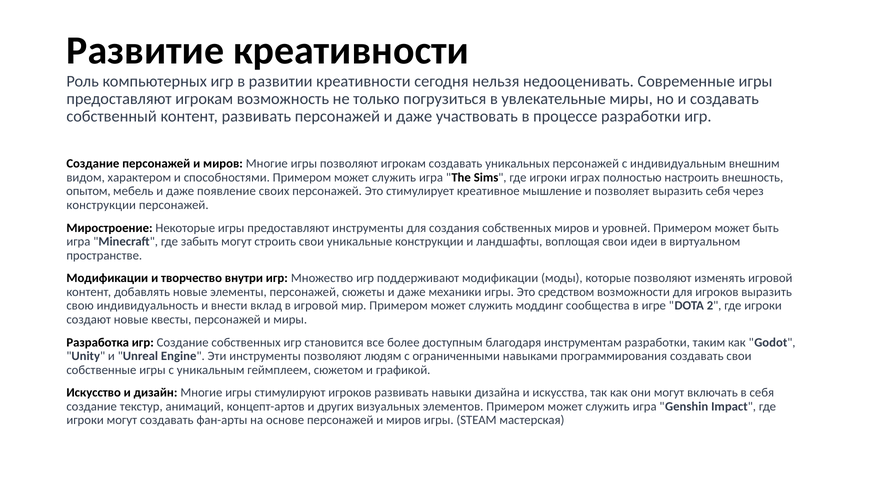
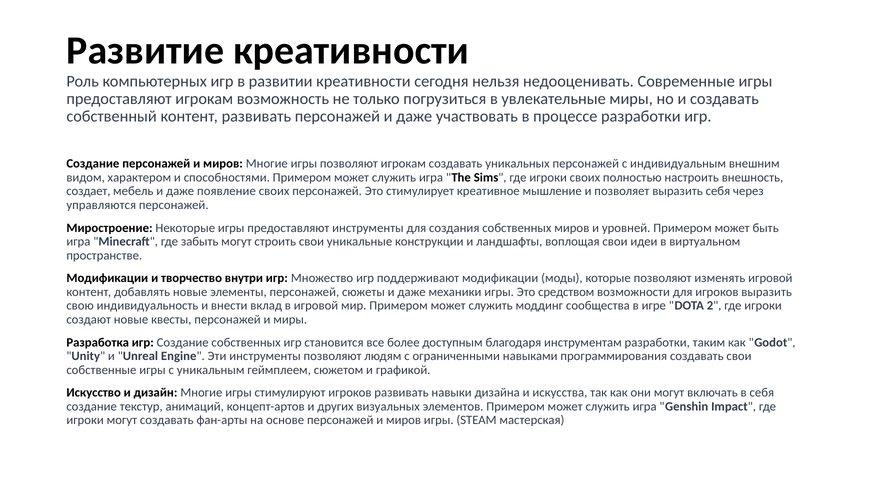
игроки играх: играх -> своих
опытом: опытом -> создает
конструкции at (101, 205): конструкции -> управляются
